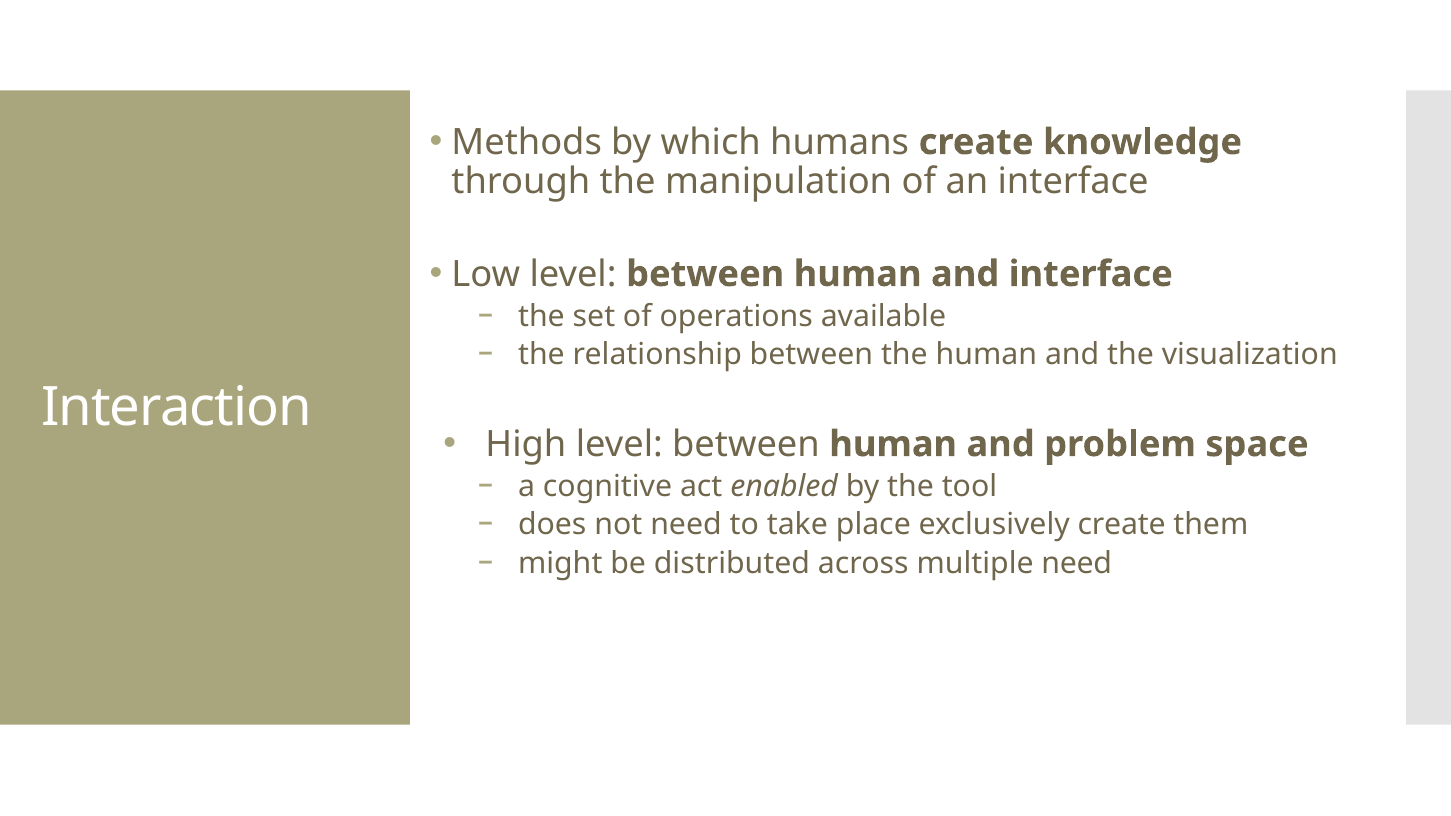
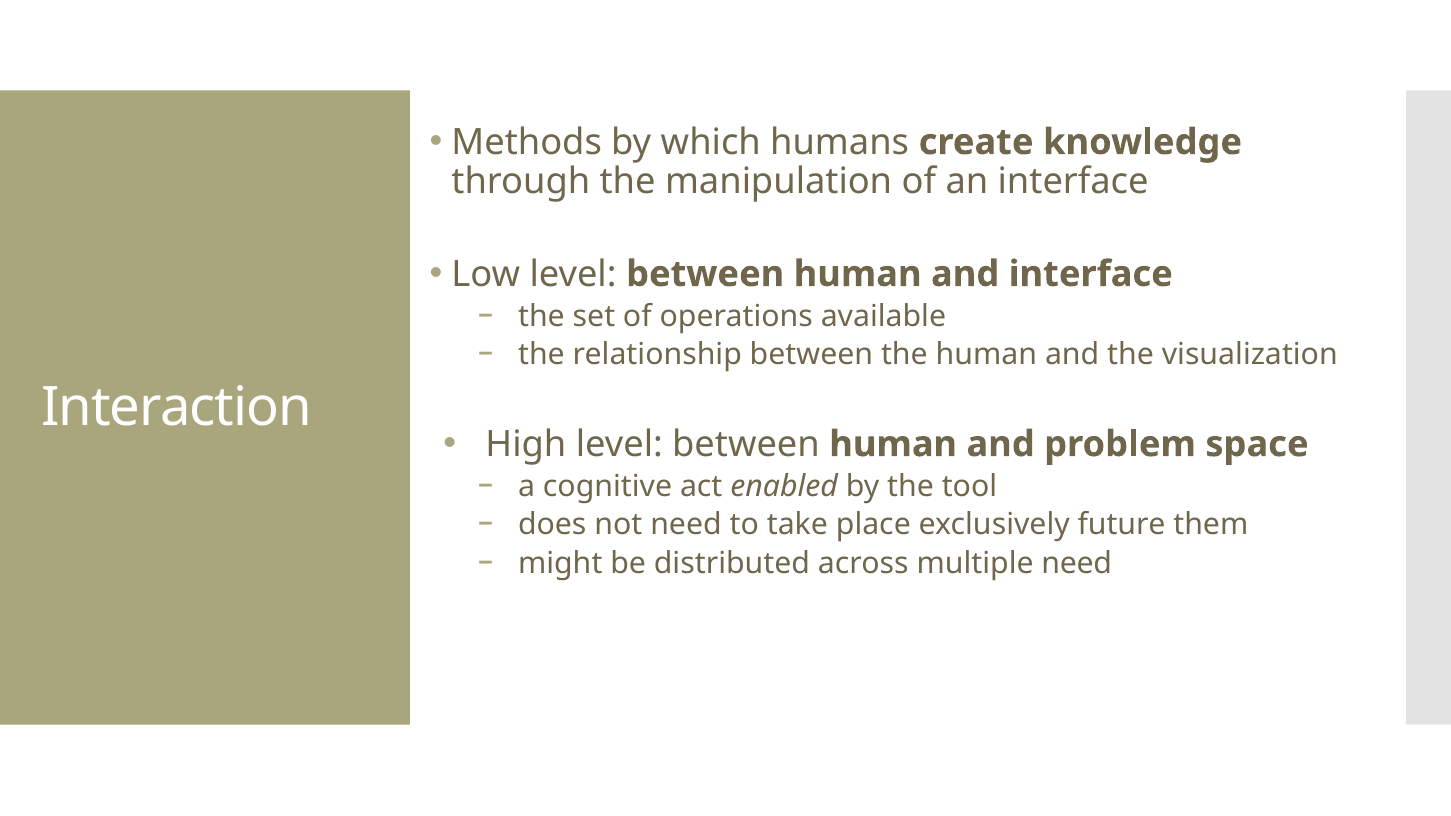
exclusively create: create -> future
